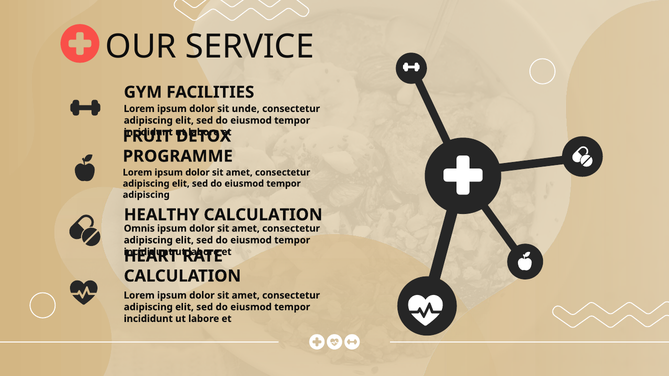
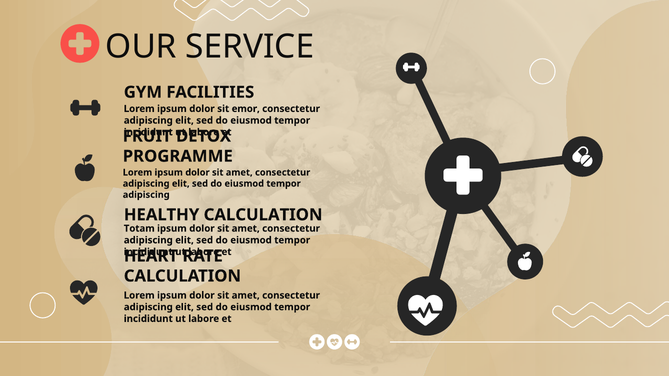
unde: unde -> emor
Omnis: Omnis -> Totam
